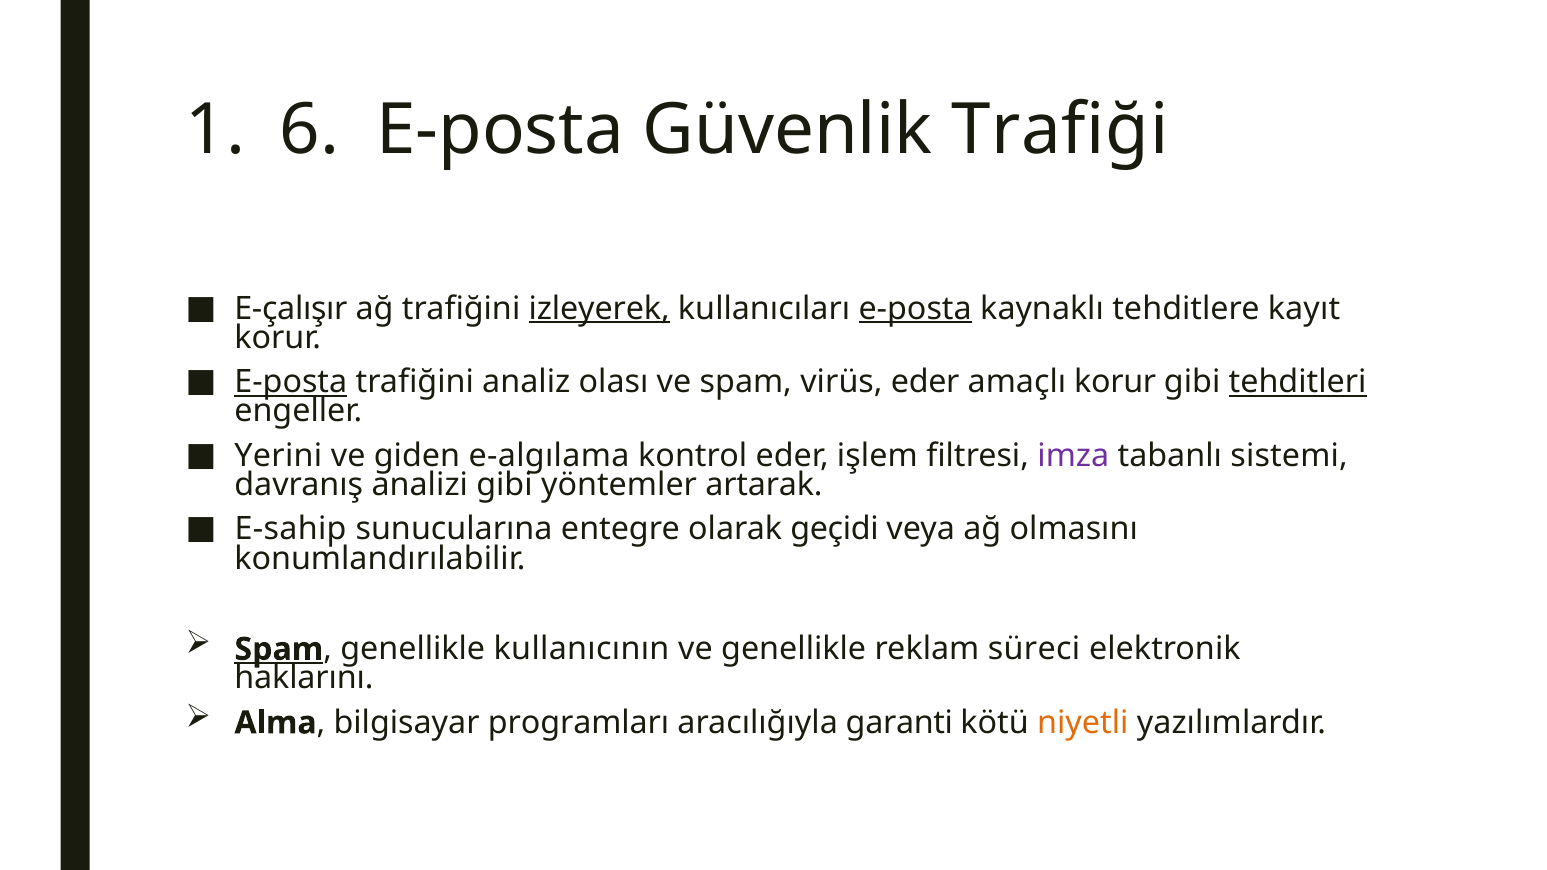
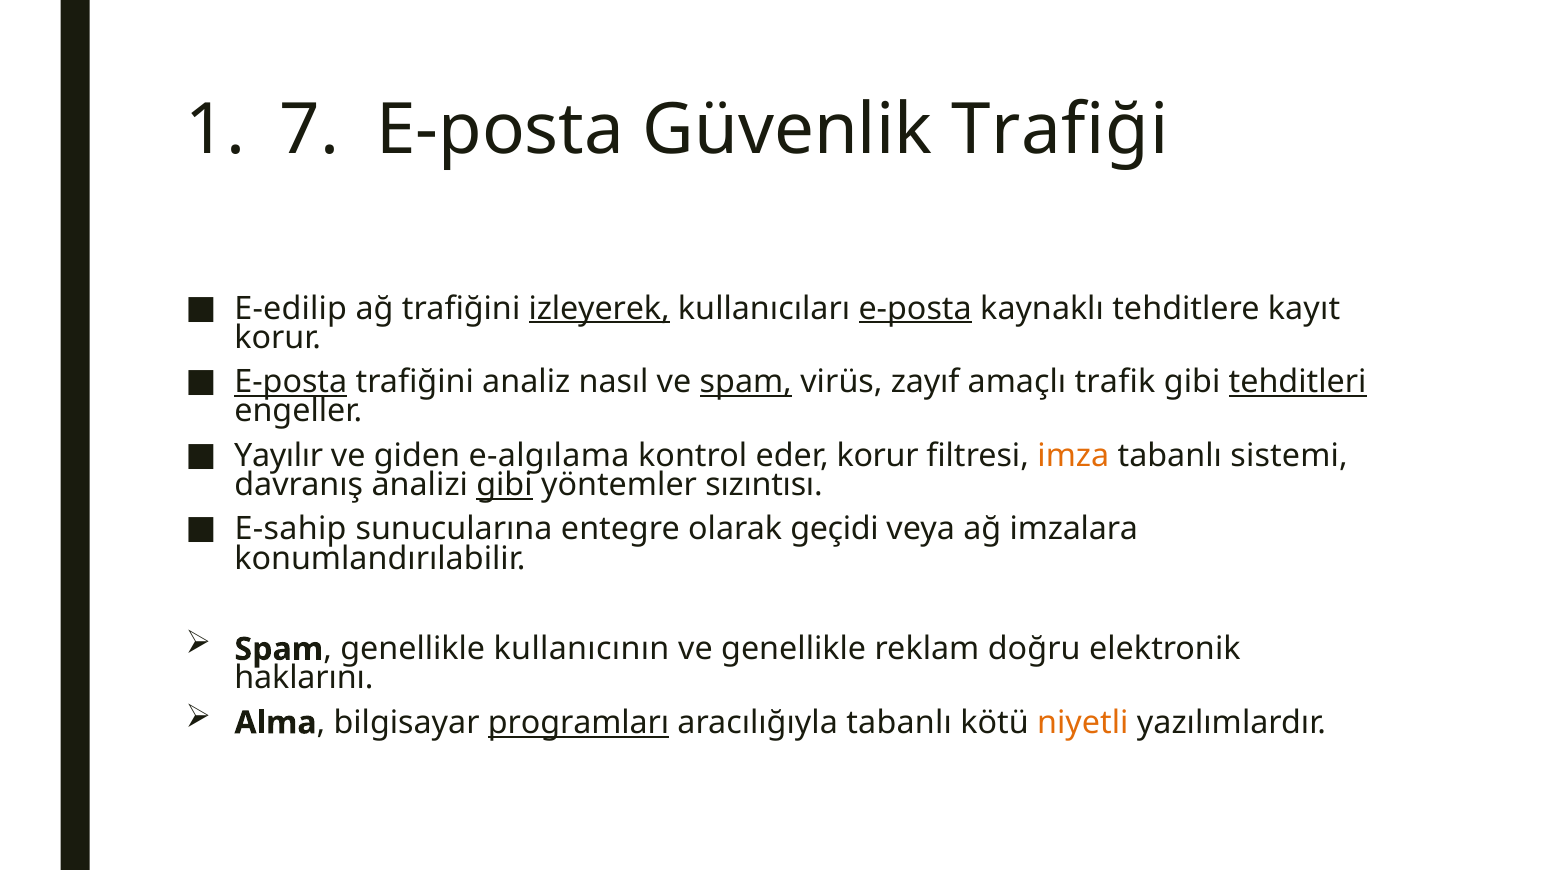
6: 6 -> 7
E-çalışır: E-çalışır -> E-edilip
olası: olası -> nasıl
spam at (746, 382) underline: none -> present
virüs eder: eder -> zayıf
amaçlı korur: korur -> trafik
Yerini: Yerini -> Yayılır
eder işlem: işlem -> korur
imza colour: purple -> orange
gibi at (504, 485) underline: none -> present
artarak: artarak -> sızıntısı
olmasını: olmasını -> imzalara
Spam at (279, 649) underline: present -> none
süreci: süreci -> doğru
programları underline: none -> present
aracılığıyla garanti: garanti -> tabanlı
